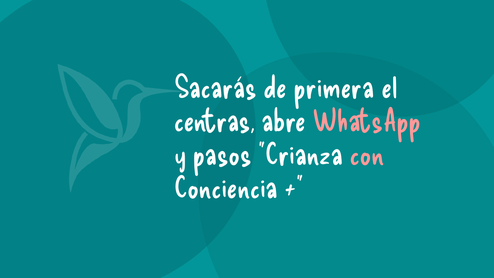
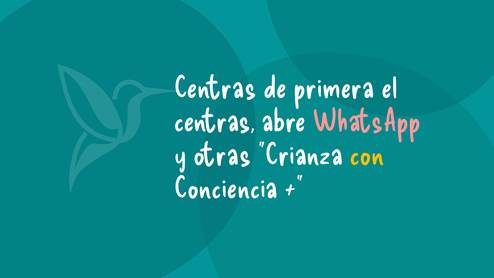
Sacarás at (216, 88): Sacarás -> Centras
pasos: pasos -> otras
con colour: pink -> yellow
